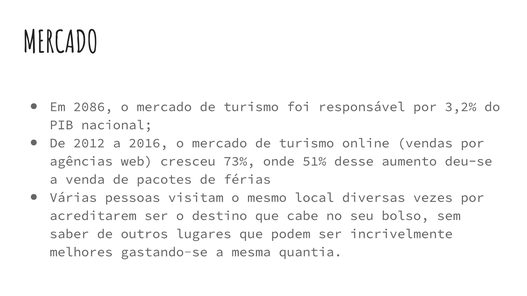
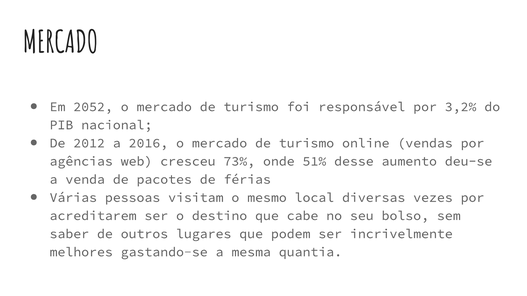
2086: 2086 -> 2052
